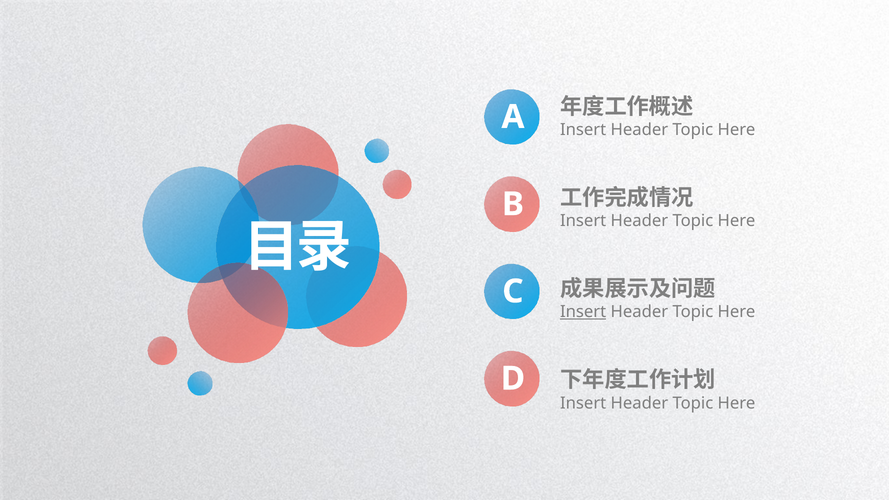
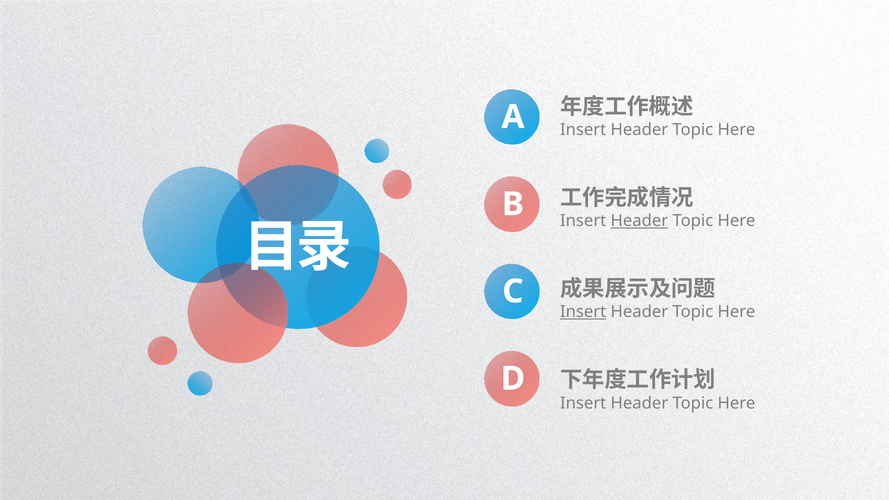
Header at (639, 221) underline: none -> present
